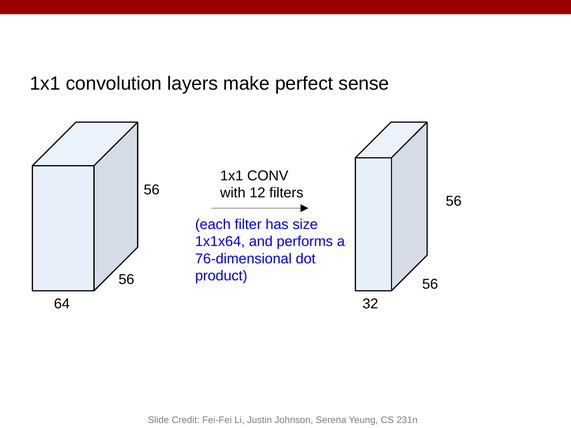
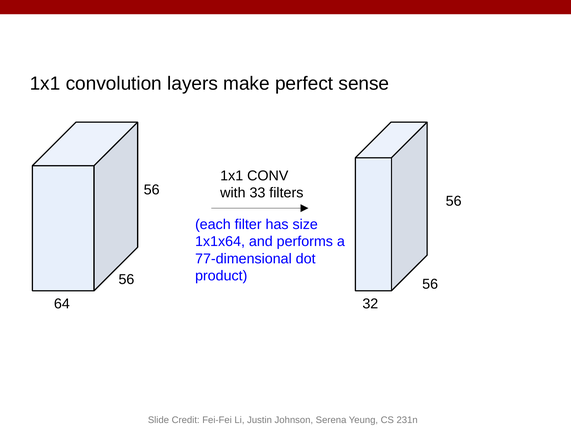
12: 12 -> 33
76-dimensional: 76-dimensional -> 77-dimensional
